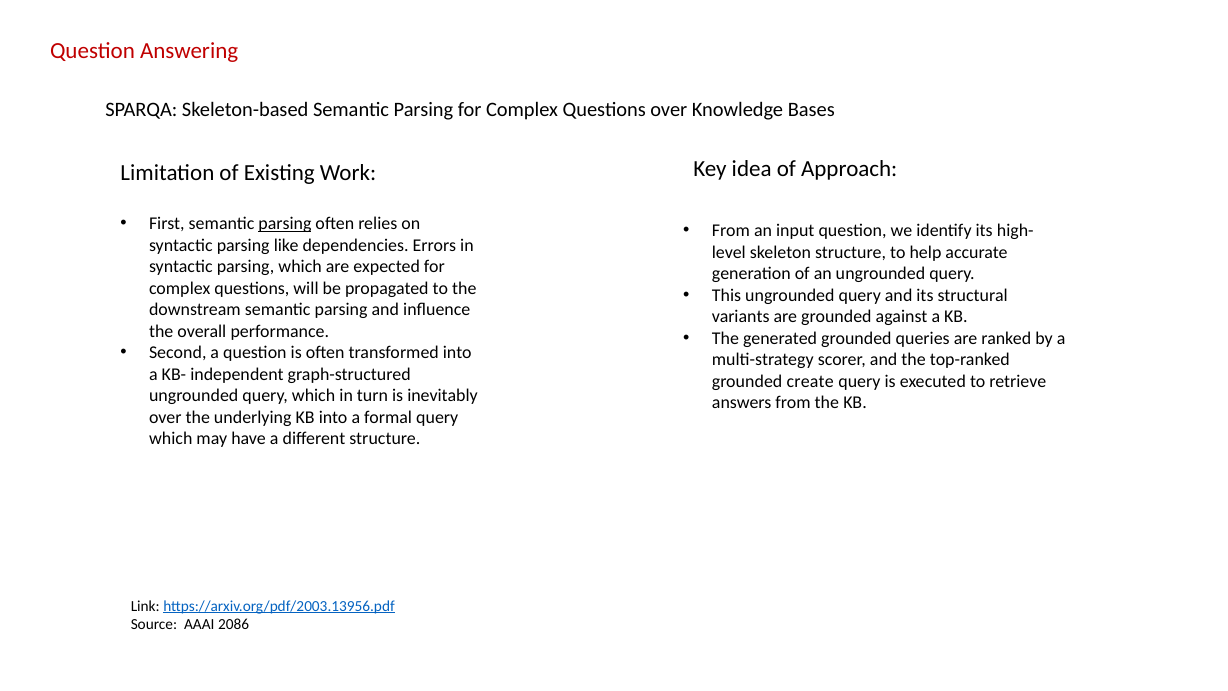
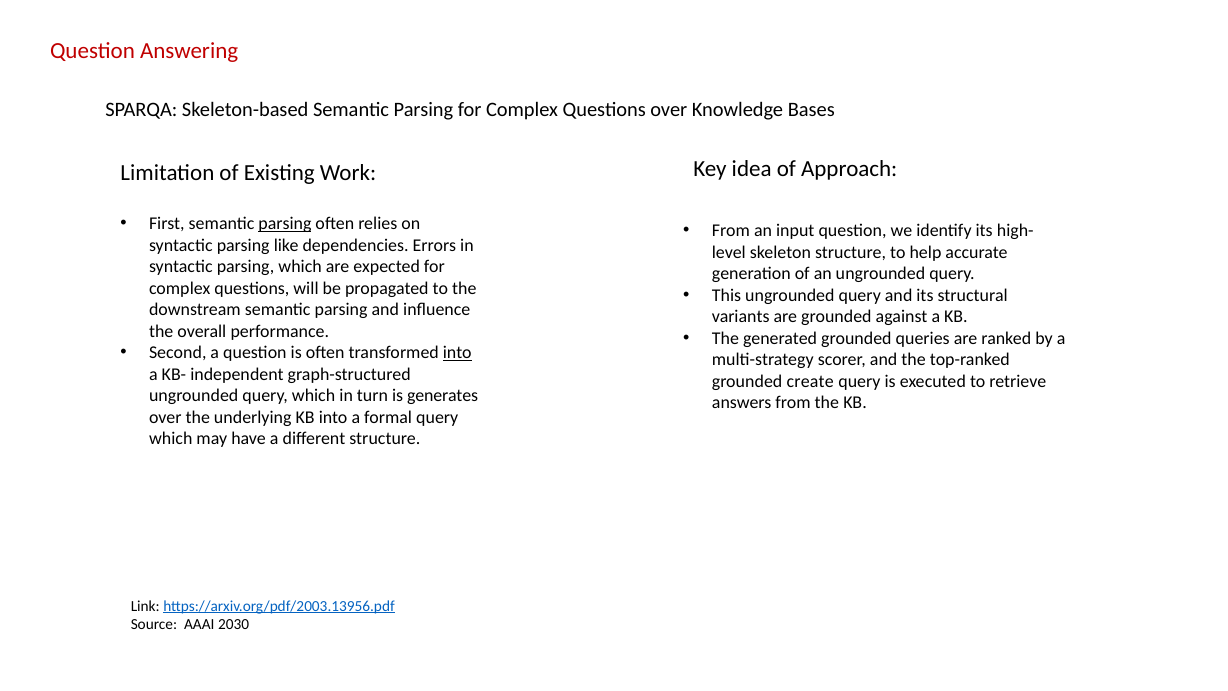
into at (457, 353) underline: none -> present
inevitably: inevitably -> generates
2086: 2086 -> 2030
